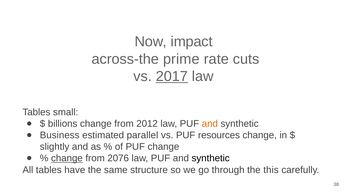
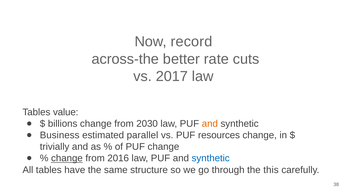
impact: impact -> record
prime: prime -> better
2017 underline: present -> none
small: small -> value
2012: 2012 -> 2030
slightly: slightly -> trivially
2076: 2076 -> 2016
synthetic at (211, 158) colour: black -> blue
